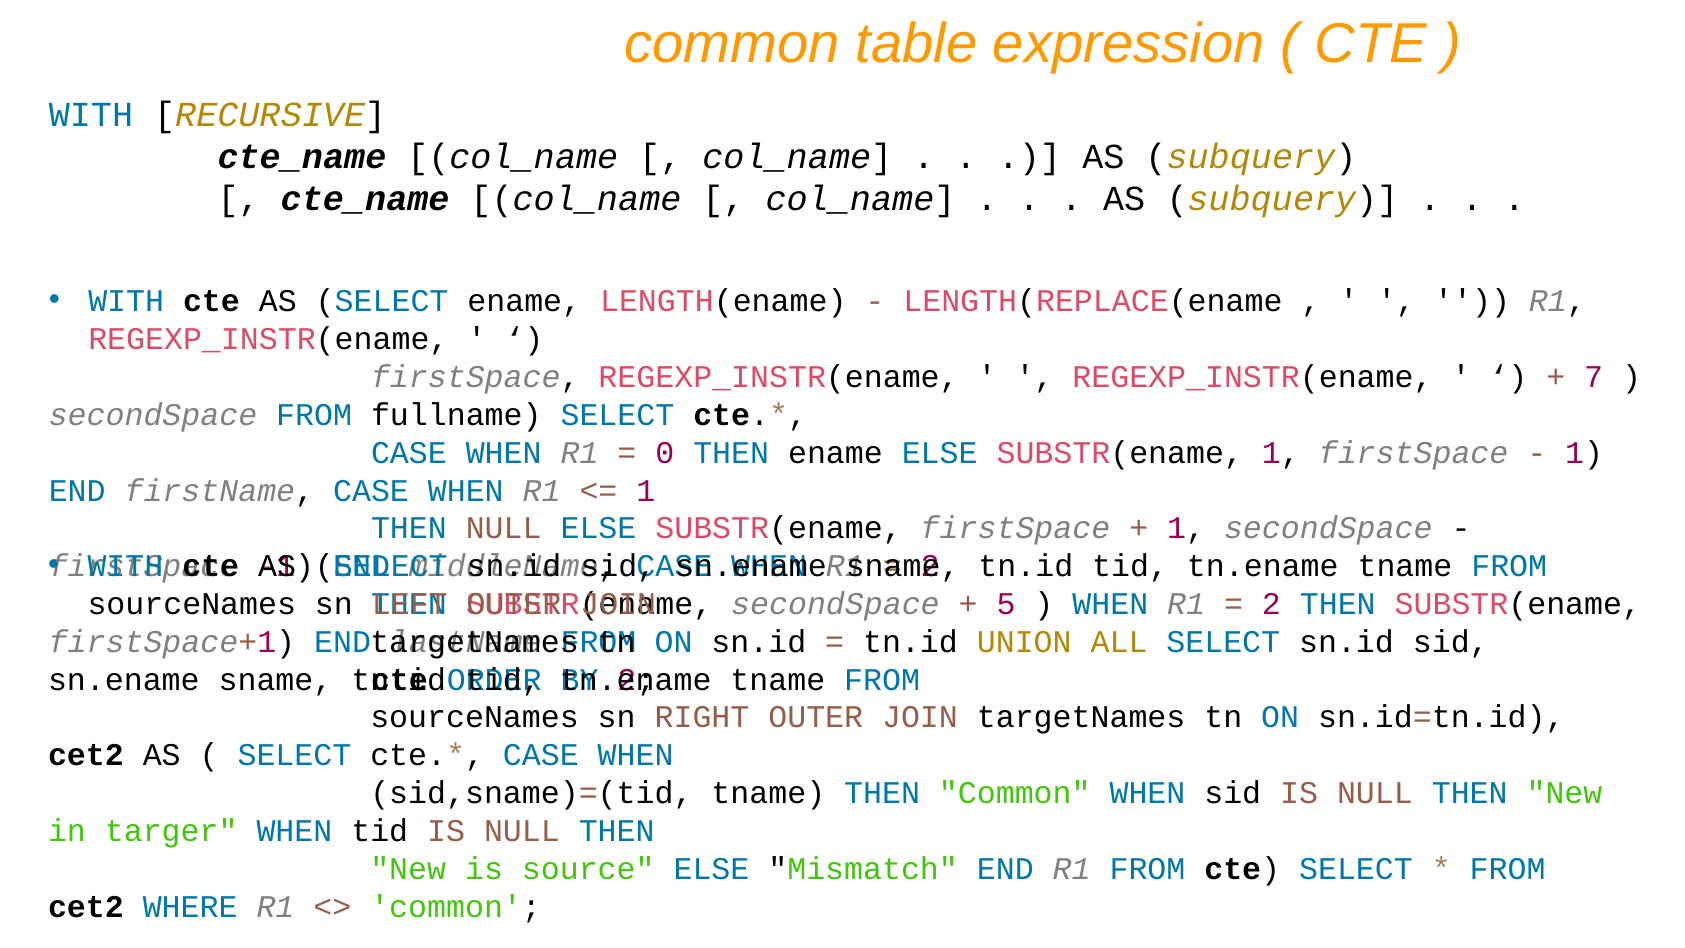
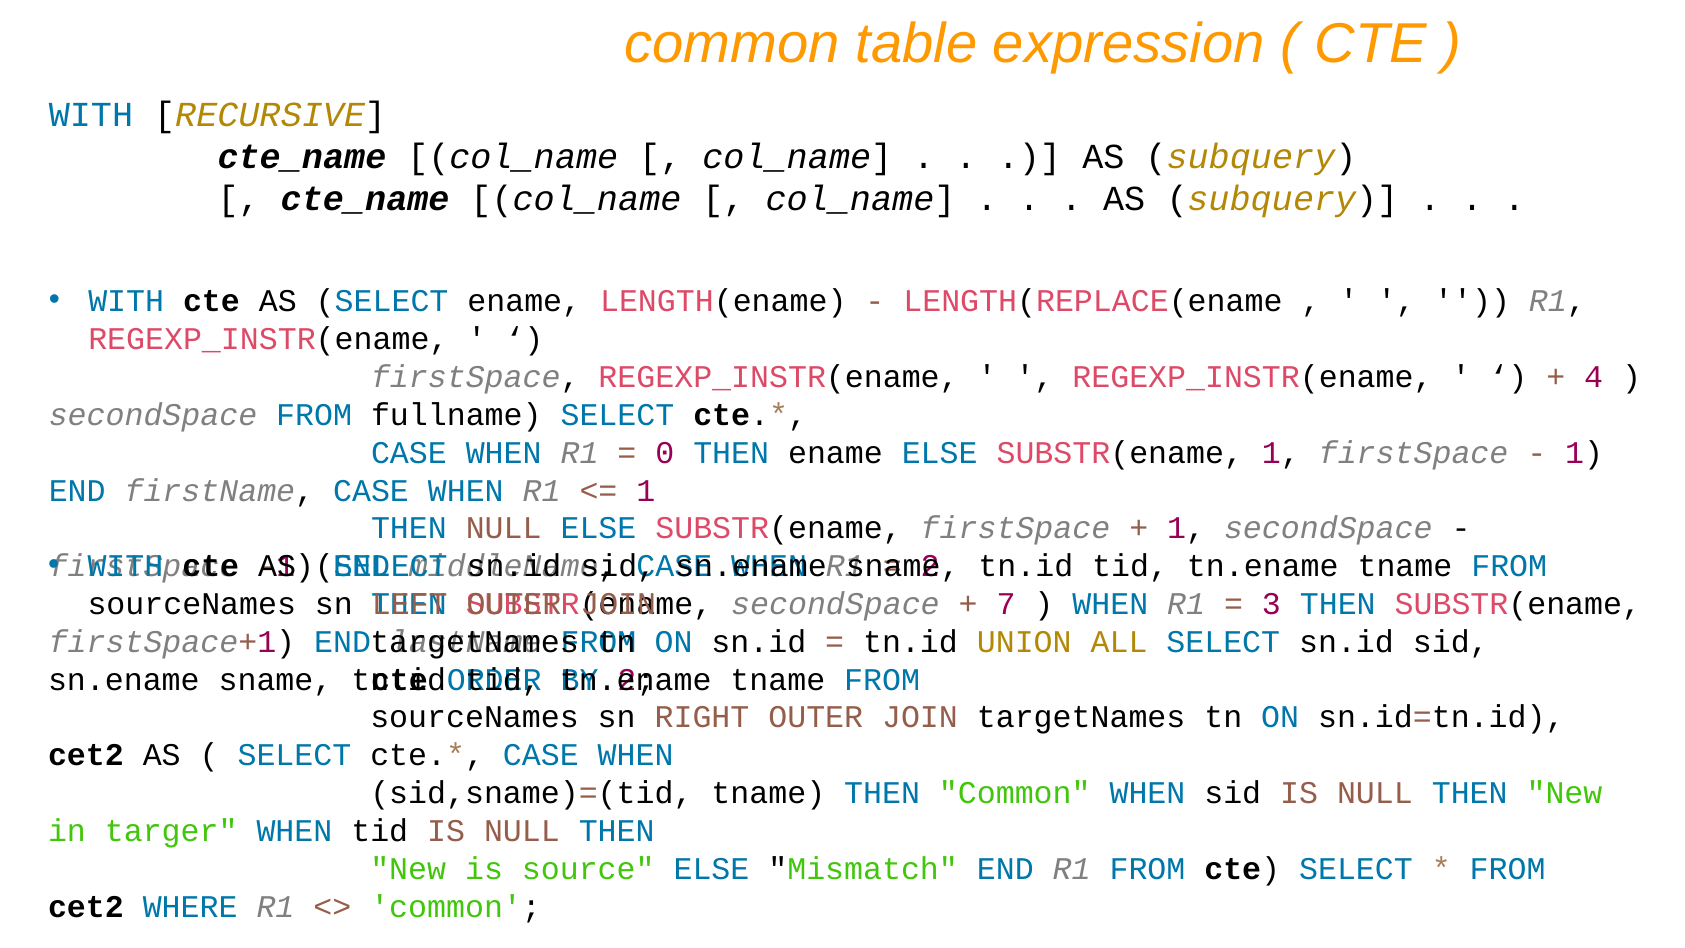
7: 7 -> 4
5: 5 -> 7
2 at (1271, 604): 2 -> 3
